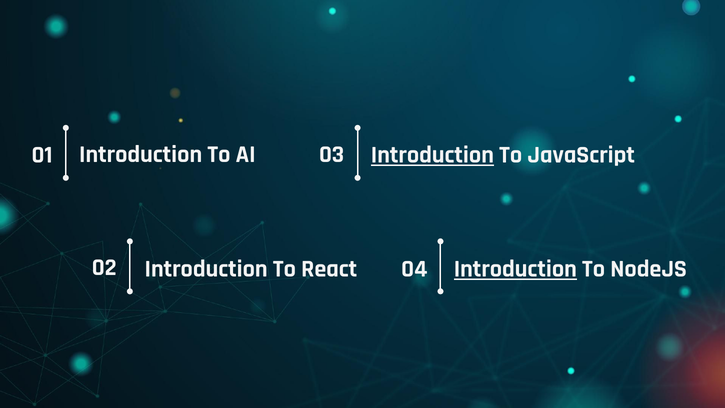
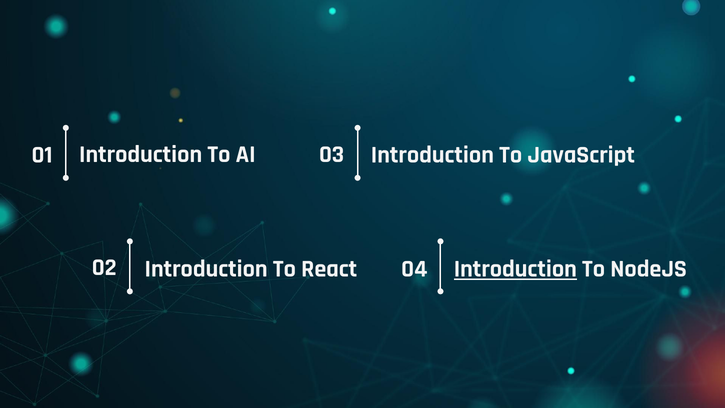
Introduction at (432, 155) underline: present -> none
